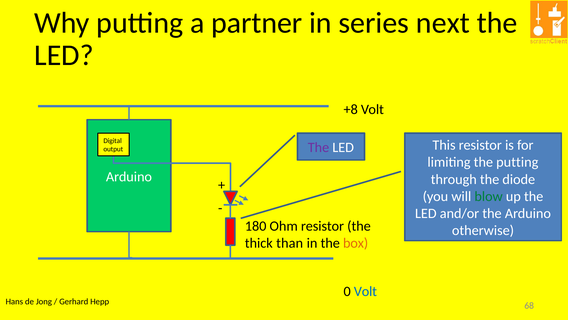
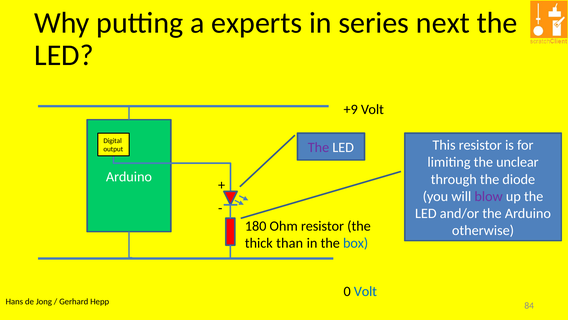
partner: partner -> experts
+8: +8 -> +9
the putting: putting -> unclear
blow colour: green -> purple
box colour: orange -> blue
68: 68 -> 84
